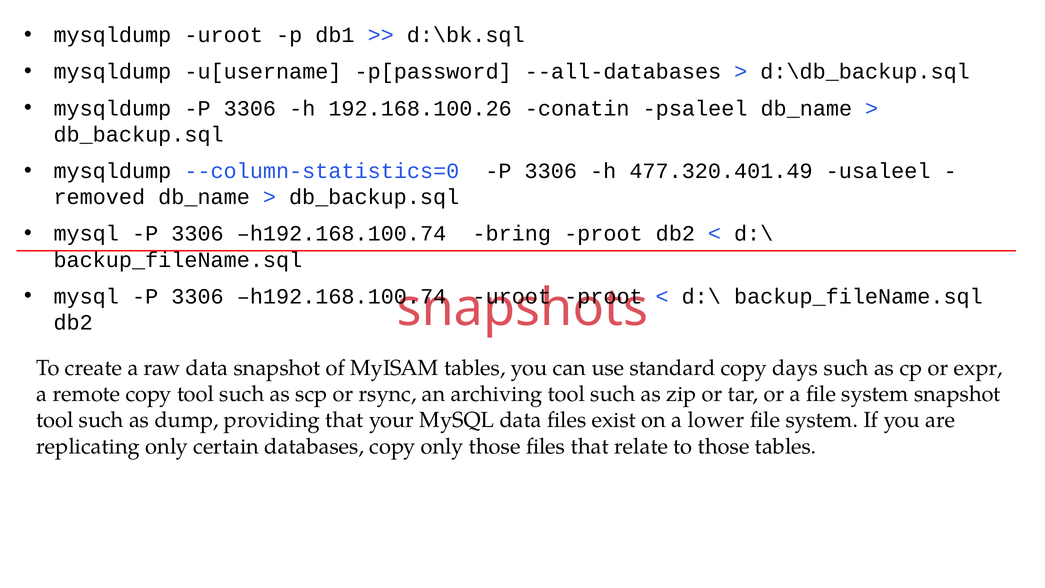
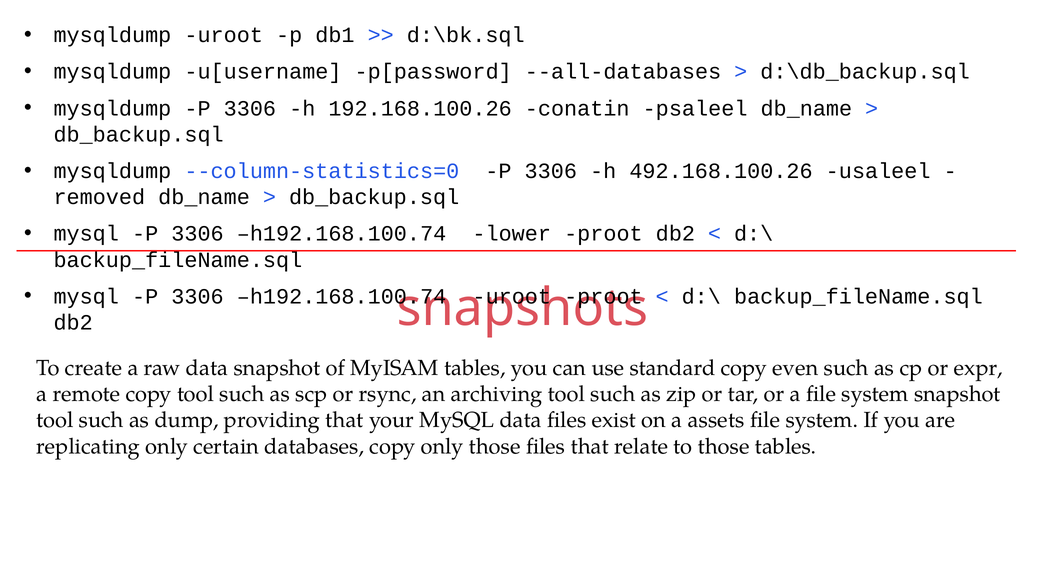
477.320.401.49: 477.320.401.49 -> 492.168.100.26
bring: bring -> lower
days: days -> even
lower: lower -> assets
